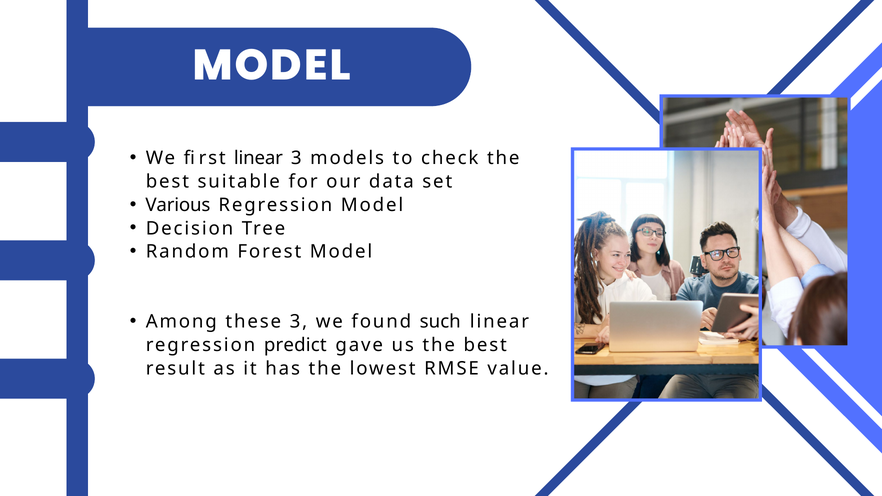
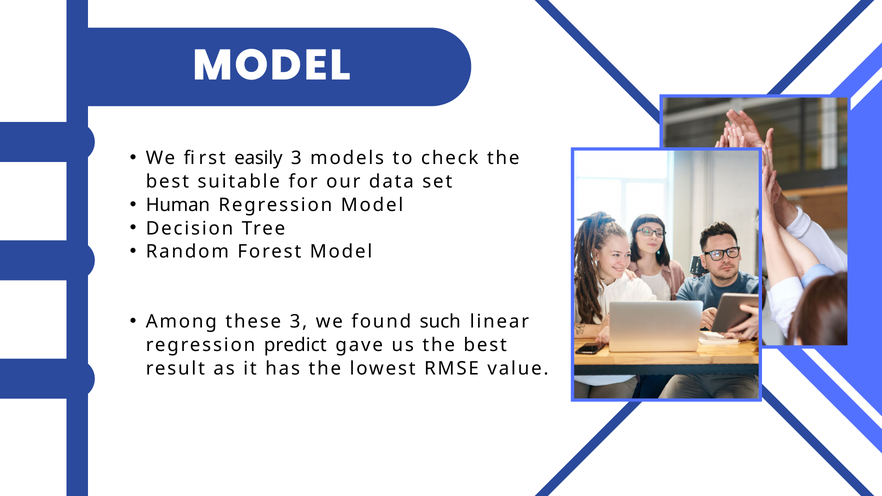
first linear: linear -> easily
Various: Various -> Human
